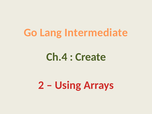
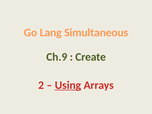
Intermediate: Intermediate -> Simultaneous
Ch.4: Ch.4 -> Ch.9
Using underline: none -> present
